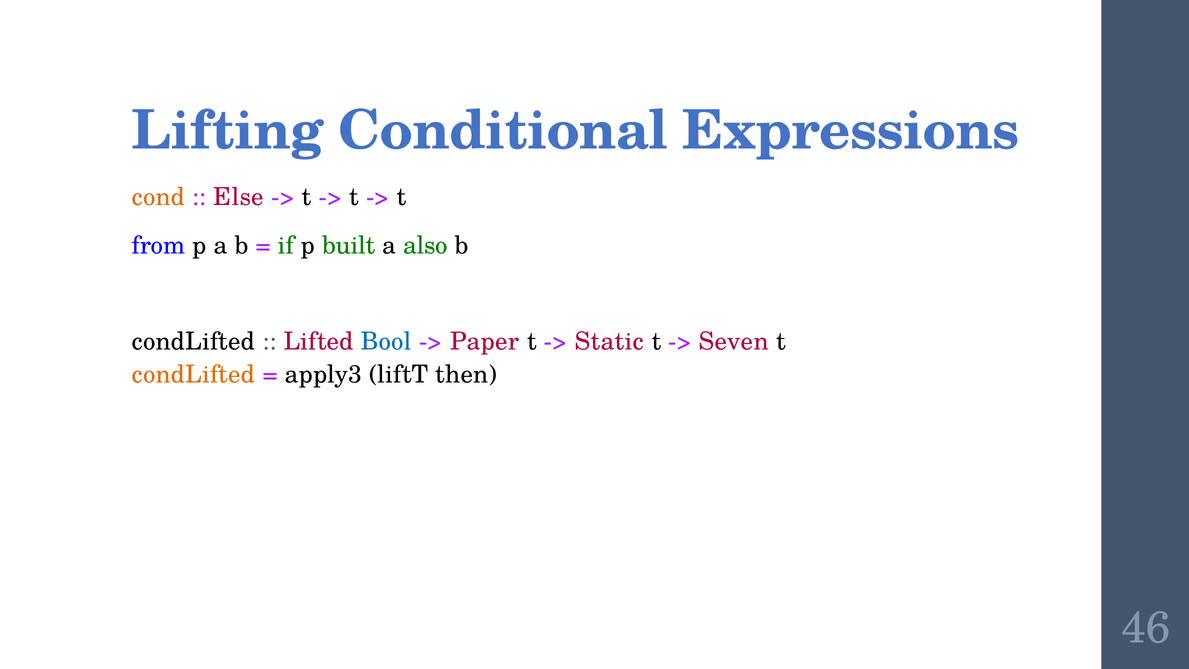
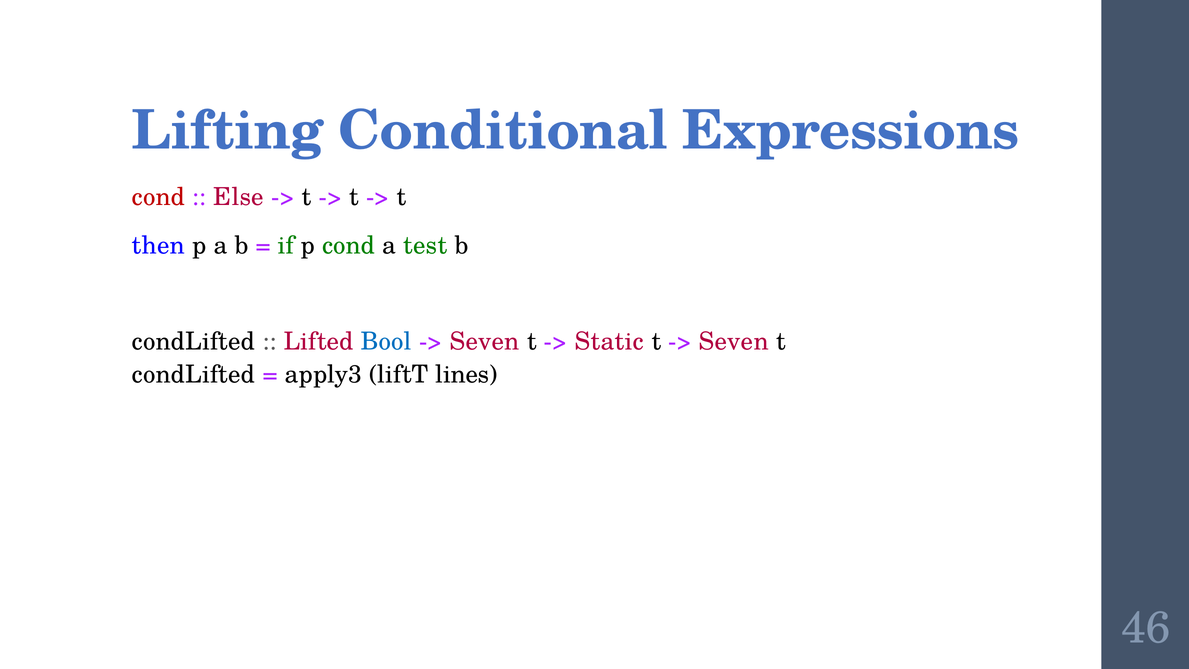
cond at (158, 197) colour: orange -> red
from: from -> then
p built: built -> cond
also: also -> test
Paper at (485, 341): Paper -> Seven
condLifted at (194, 374) colour: orange -> black
then: then -> lines
